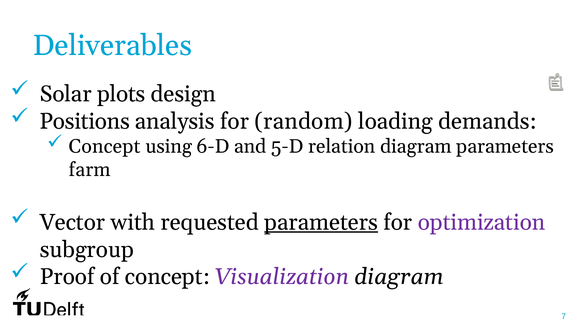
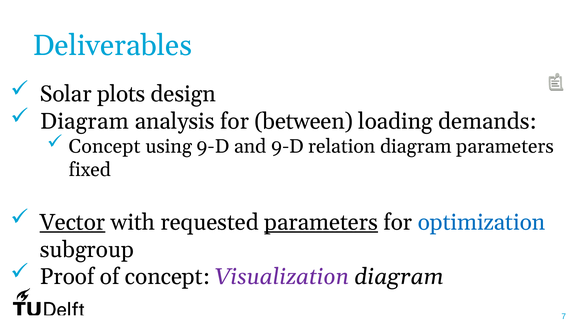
Positions at (85, 121): Positions -> Diagram
random: random -> between
using 6-D: 6-D -> 9-D
and 5-D: 5-D -> 9-D
farm: farm -> fixed
Vector underline: none -> present
optimization colour: purple -> blue
